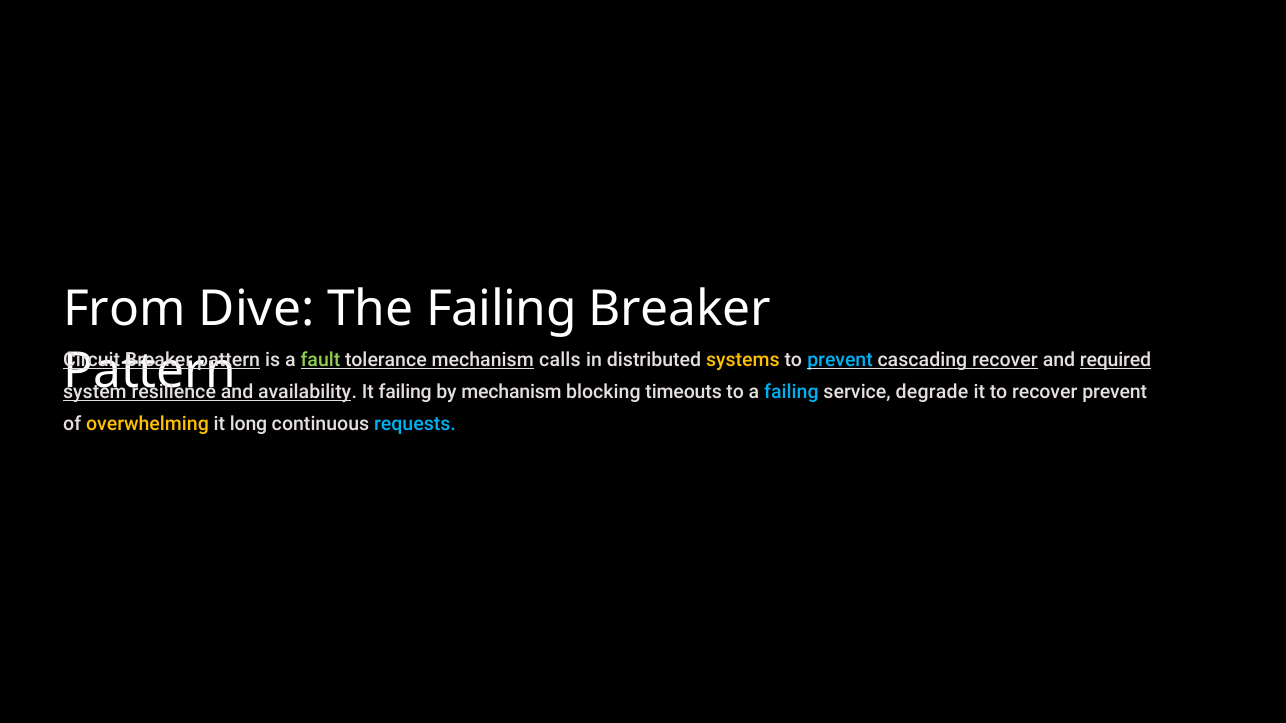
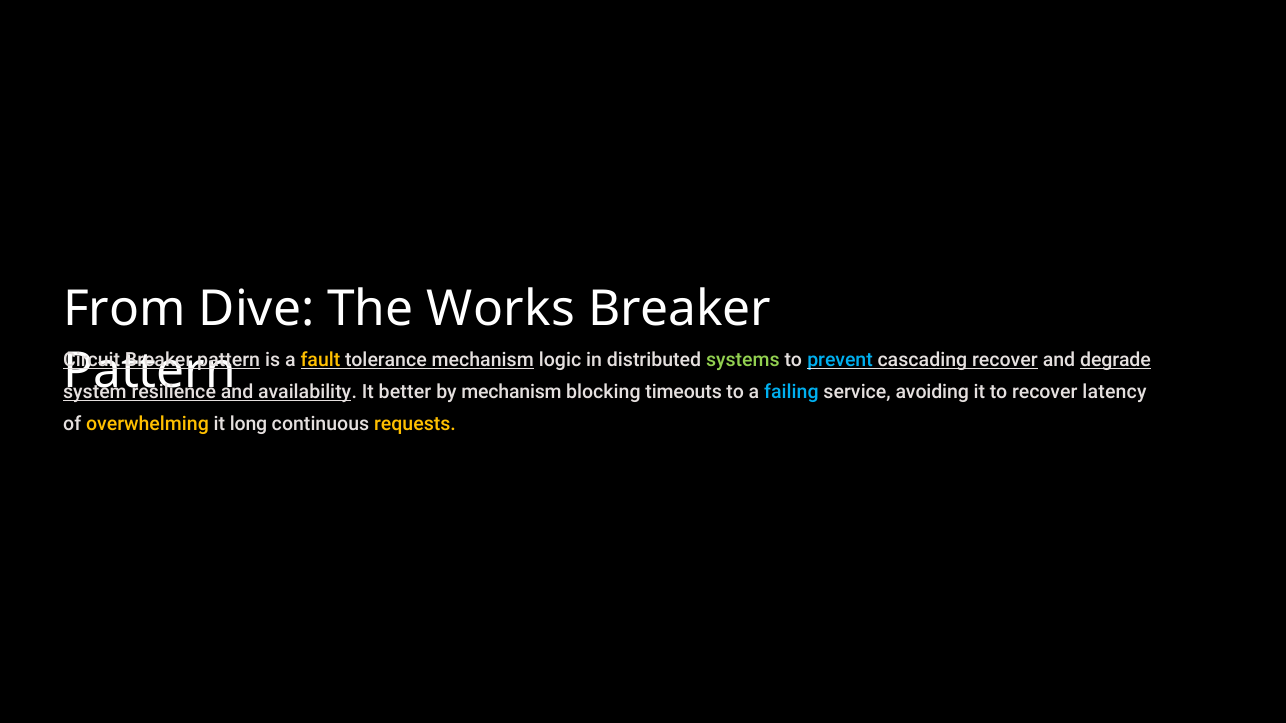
The Failing: Failing -> Works
fault colour: light green -> yellow
calls: calls -> logic
systems colour: yellow -> light green
required: required -> degrade
It failing: failing -> better
degrade: degrade -> avoiding
recover prevent: prevent -> latency
requests colour: light blue -> yellow
